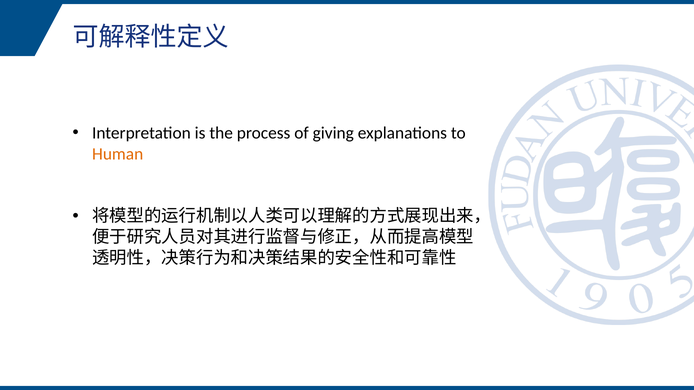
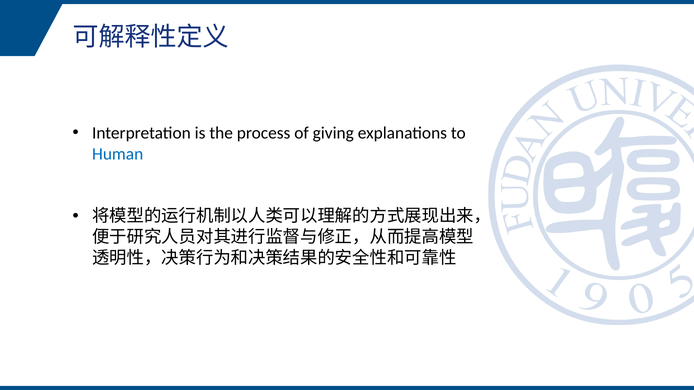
Human colour: orange -> blue
